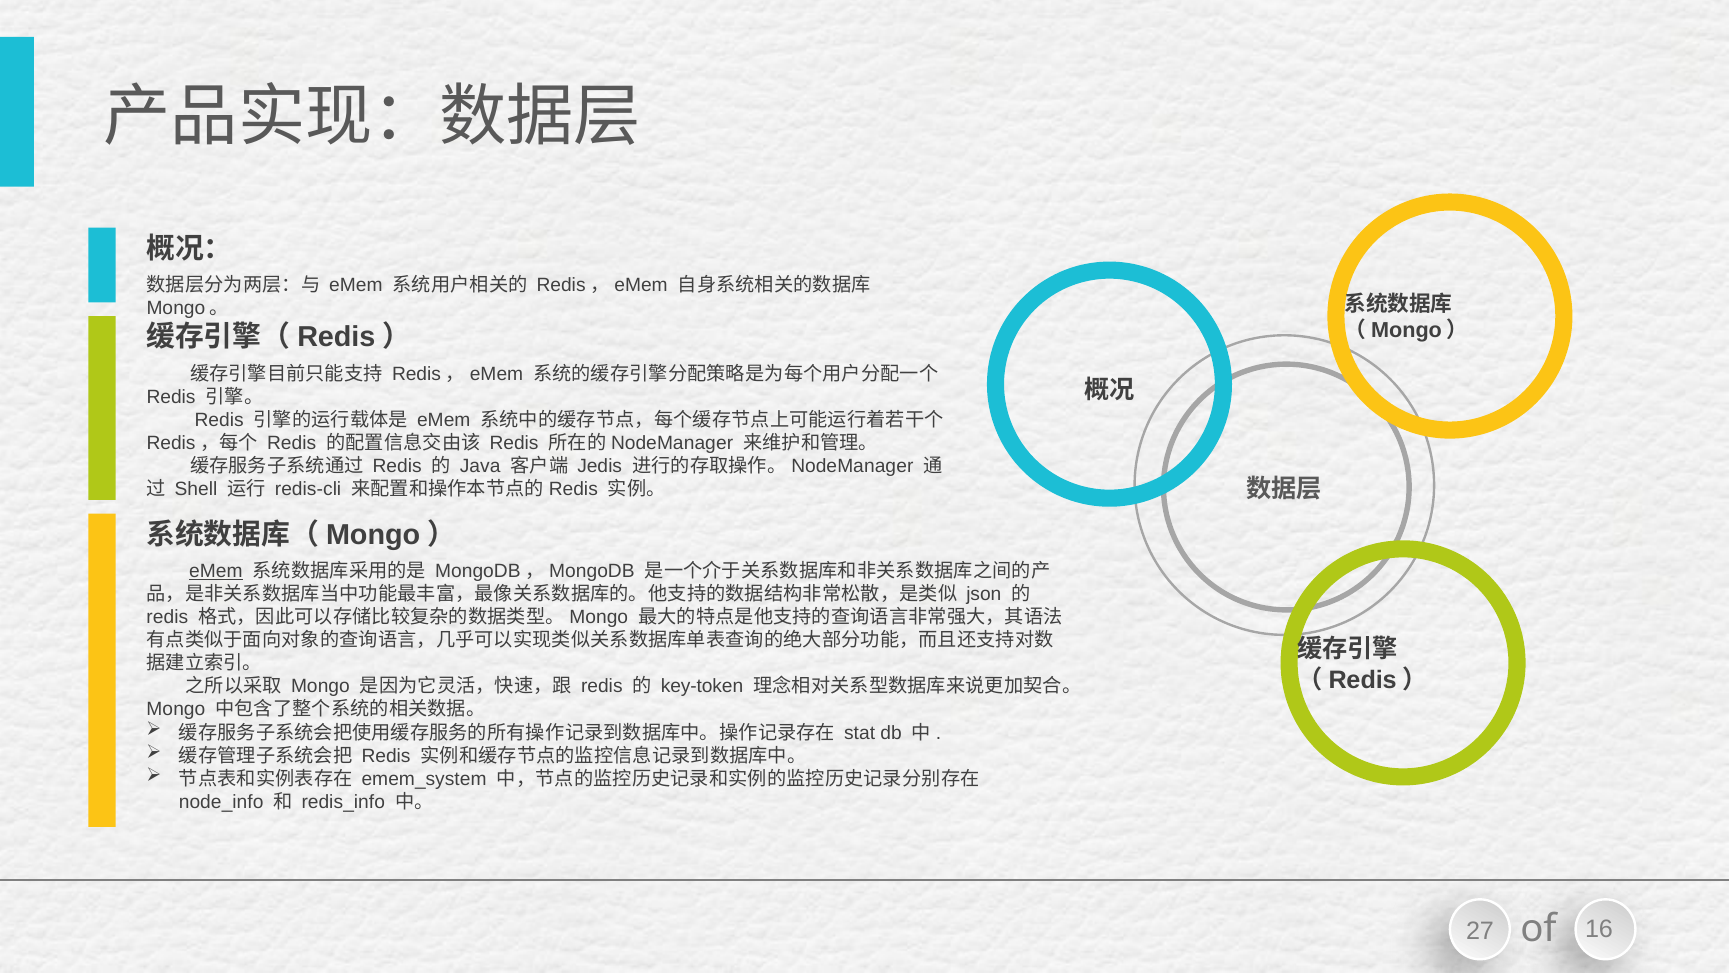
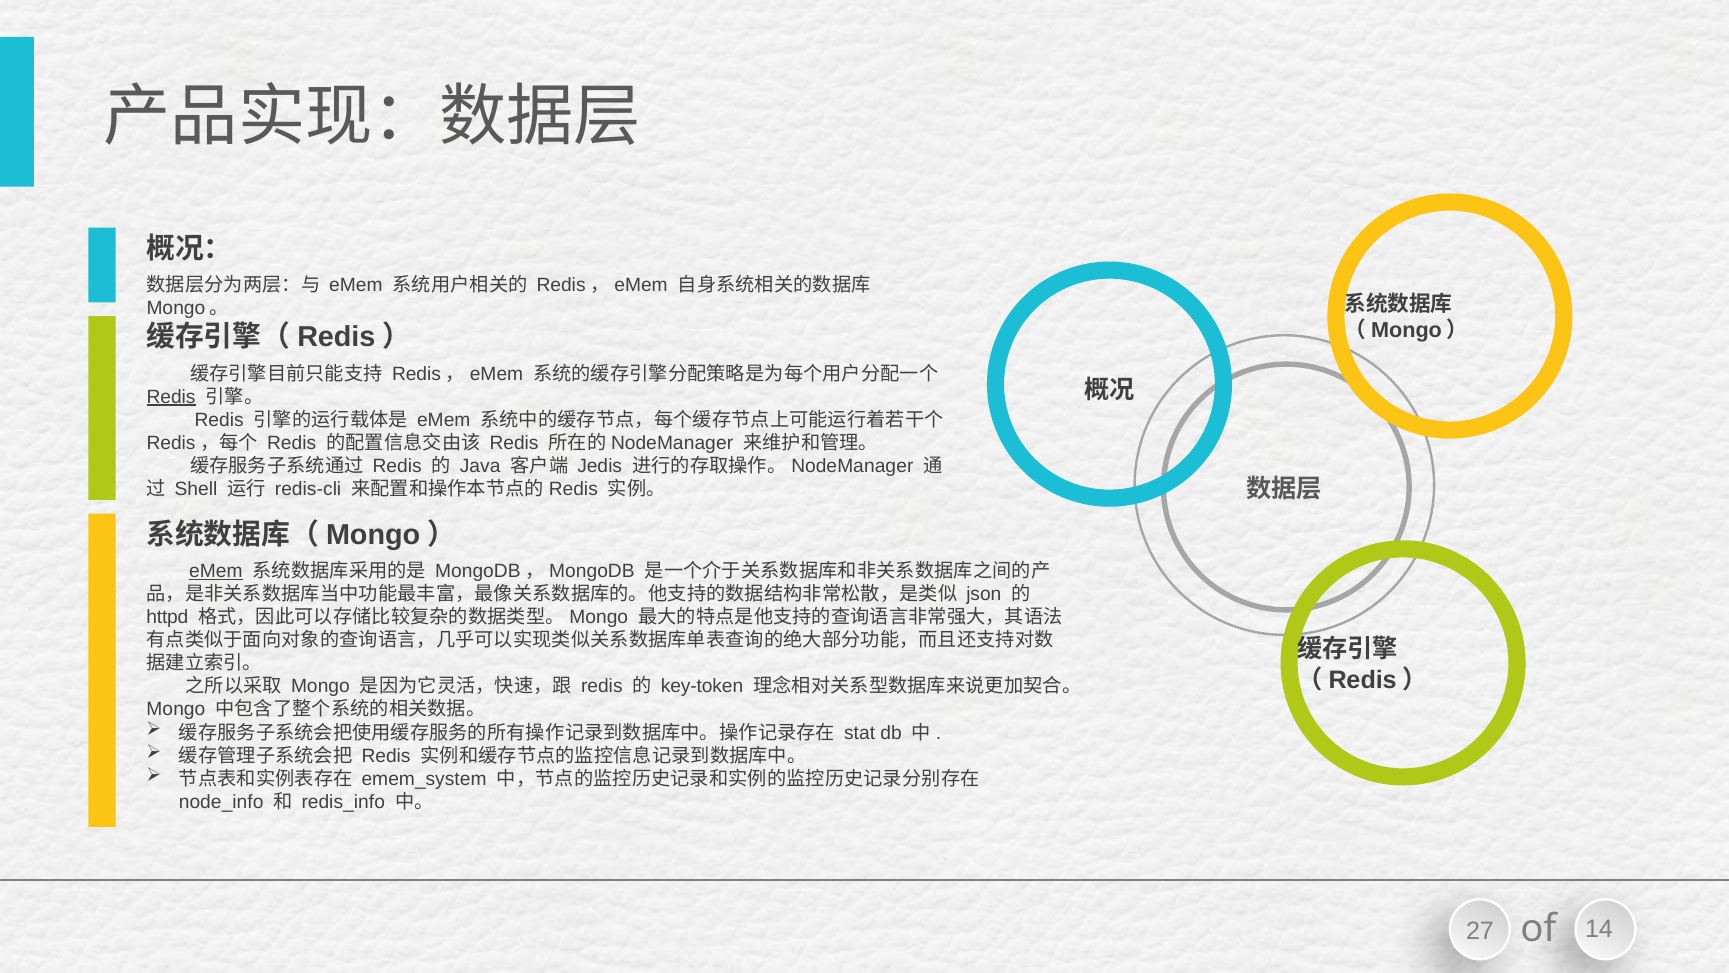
Redis at (171, 397) underline: none -> present
redis at (167, 617): redis -> httpd
16: 16 -> 14
